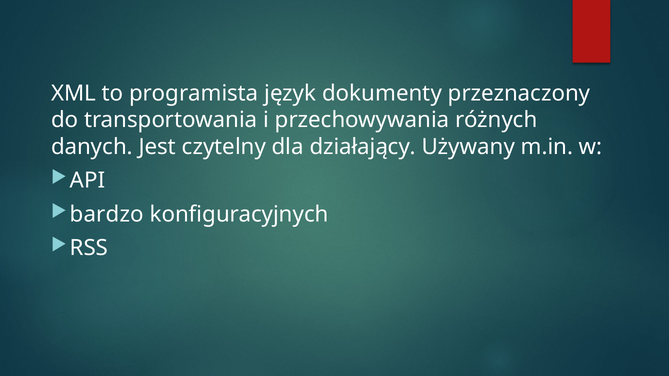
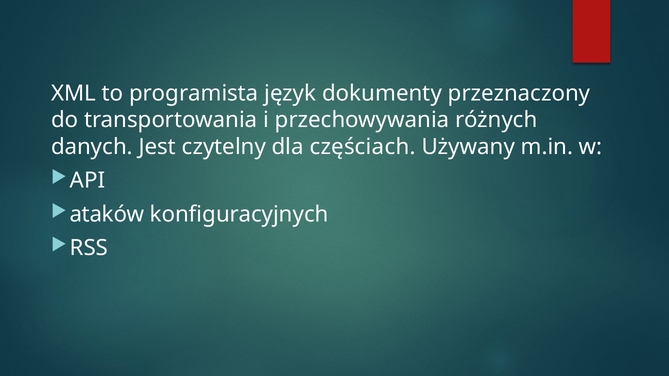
działający: działający -> częściach
bardzo: bardzo -> ataków
